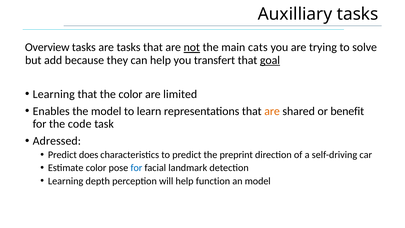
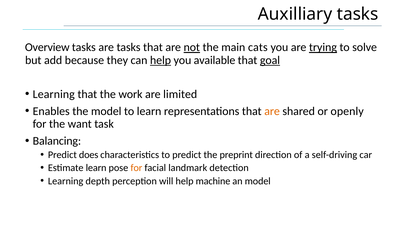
trying underline: none -> present
help at (161, 60) underline: none -> present
transfert: transfert -> available
the color: color -> work
benefit: benefit -> openly
code: code -> want
Adressed: Adressed -> Balancing
Estimate color: color -> learn
for at (136, 168) colour: blue -> orange
function: function -> machine
